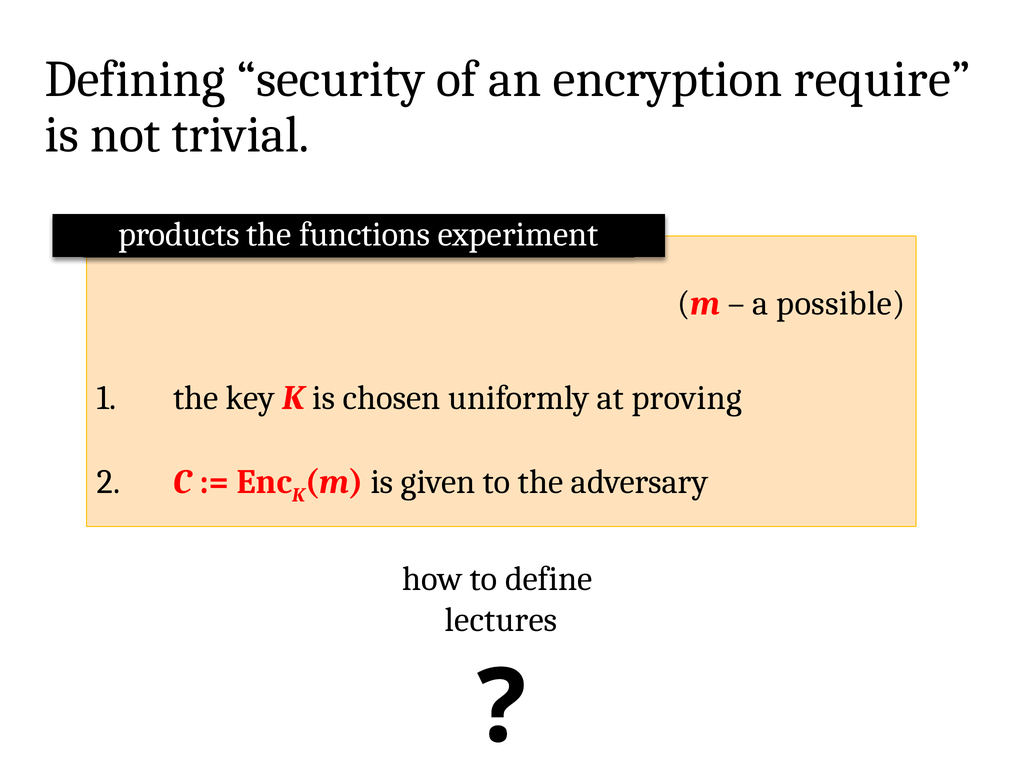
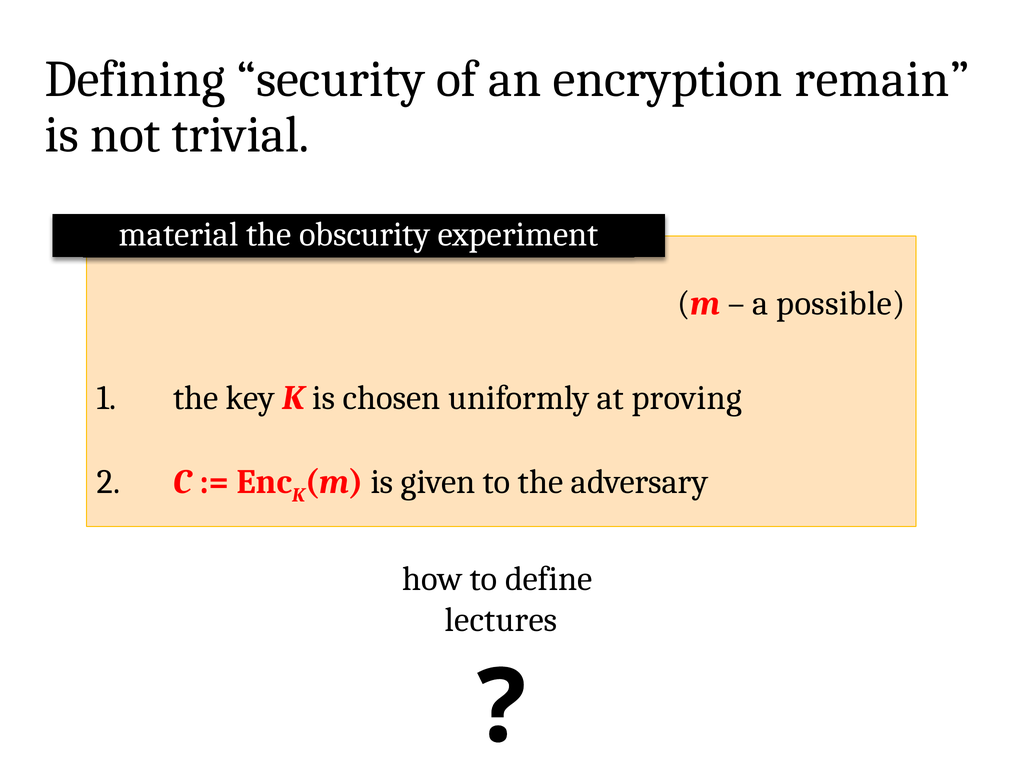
require: require -> remain
products: products -> material
functions: functions -> obscurity
